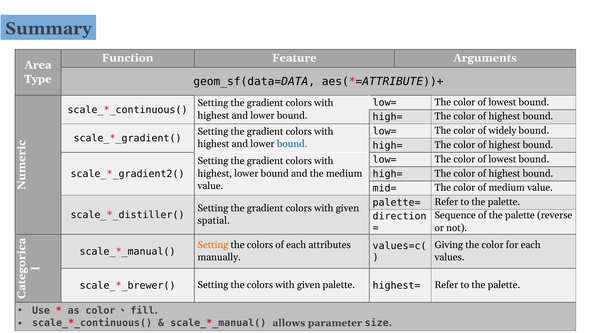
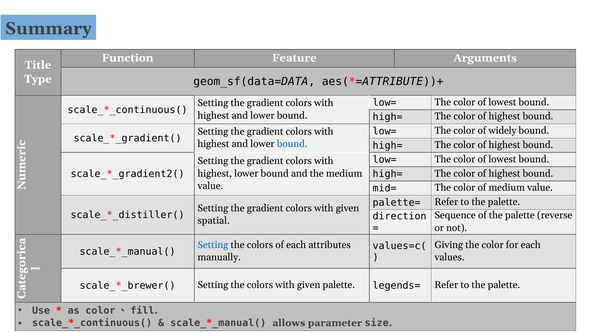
Area: Area -> Title
Setting at (213, 245) colour: orange -> blue
highest=: highest= -> legends=
